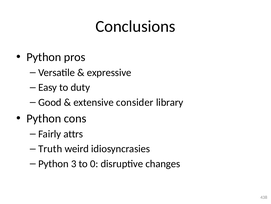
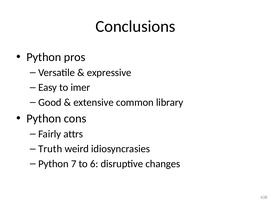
duty: duty -> imer
consider: consider -> common
3: 3 -> 7
0: 0 -> 6
